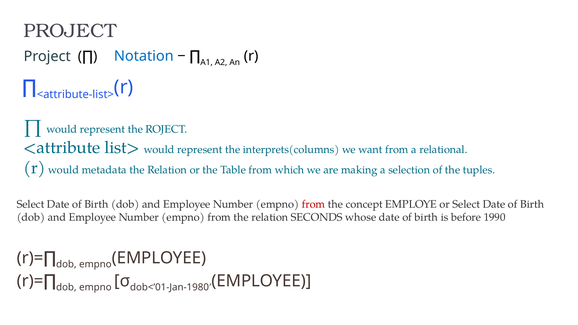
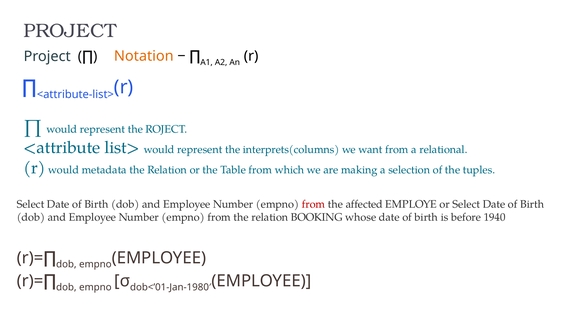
Notation colour: blue -> orange
concept: concept -> affected
SECONDS: SECONDS -> BOOKING
1990: 1990 -> 1940
